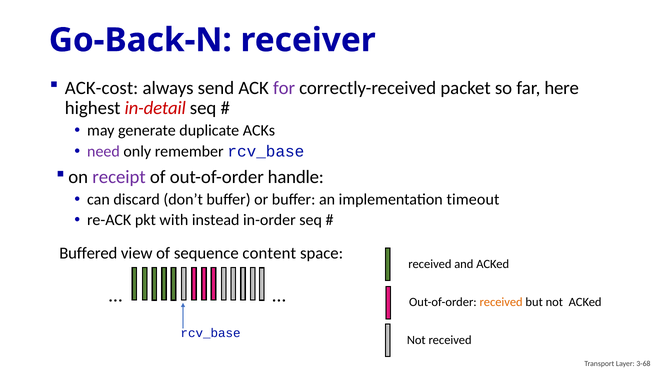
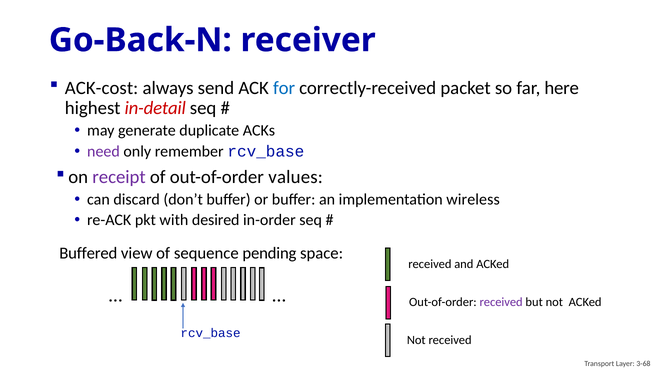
for colour: purple -> blue
handle: handle -> values
timeout: timeout -> wireless
instead: instead -> desired
content: content -> pending
received at (501, 302) colour: orange -> purple
